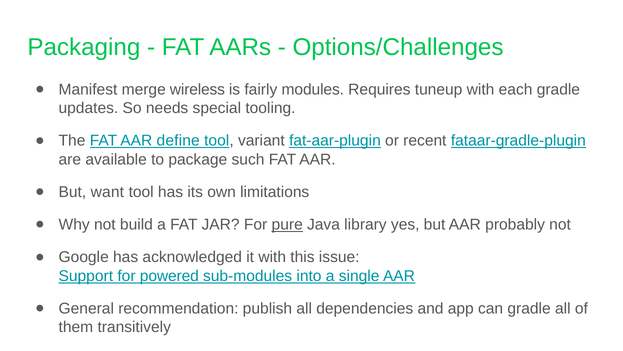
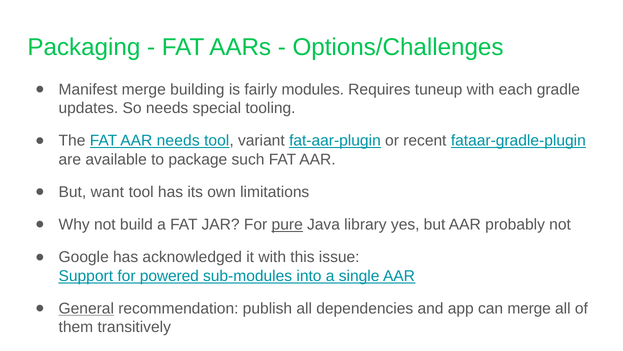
wireless: wireless -> building
AAR define: define -> needs
General underline: none -> present
can gradle: gradle -> merge
